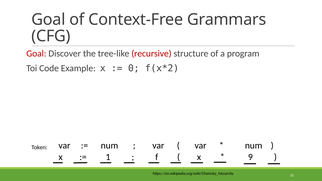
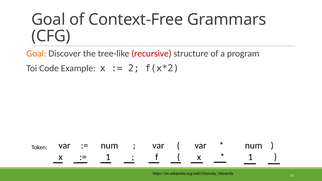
Goal at (36, 54) colour: red -> orange
0: 0 -> 2
9 at (250, 157): 9 -> 1
